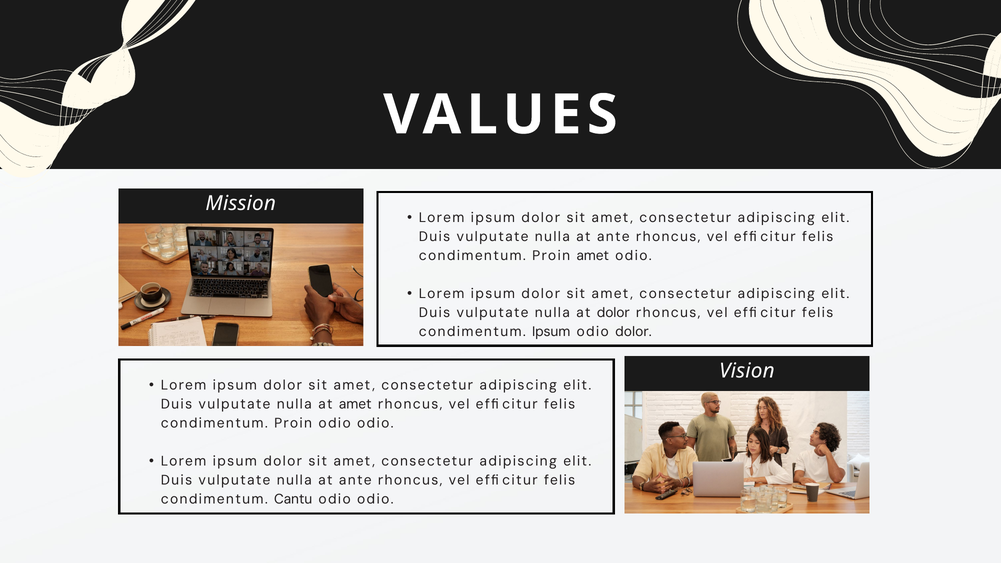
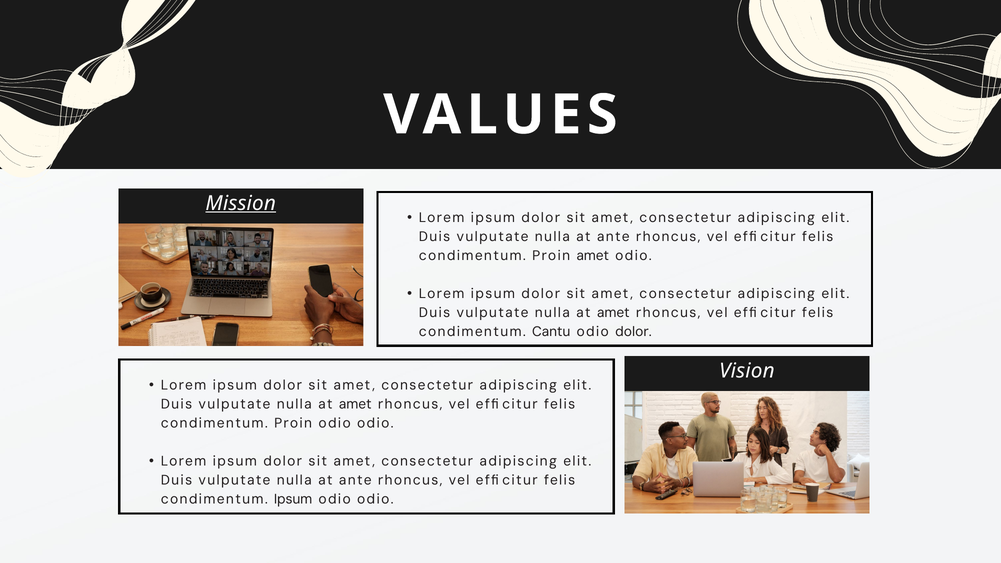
Mission underline: none -> present
dolor at (613, 313): dolor -> amet
condimentum Ipsum: Ipsum -> Cantu
condimentum Cantu: Cantu -> Ipsum
